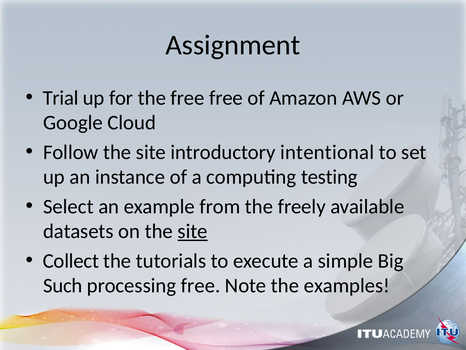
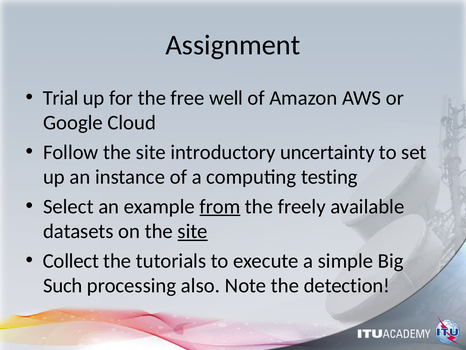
free free: free -> well
intentional: intentional -> uncertainty
from underline: none -> present
processing free: free -> also
examples: examples -> detection
